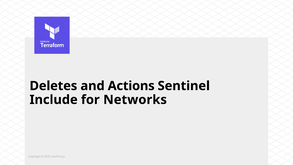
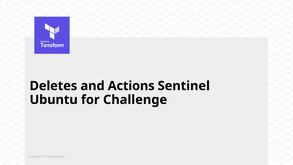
Include: Include -> Ubuntu
Networks: Networks -> Challenge
